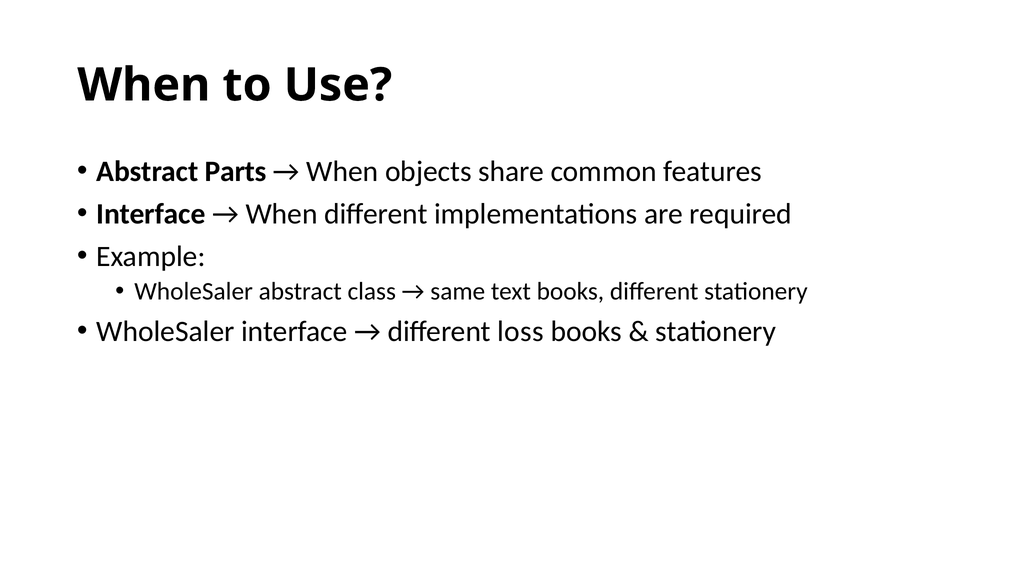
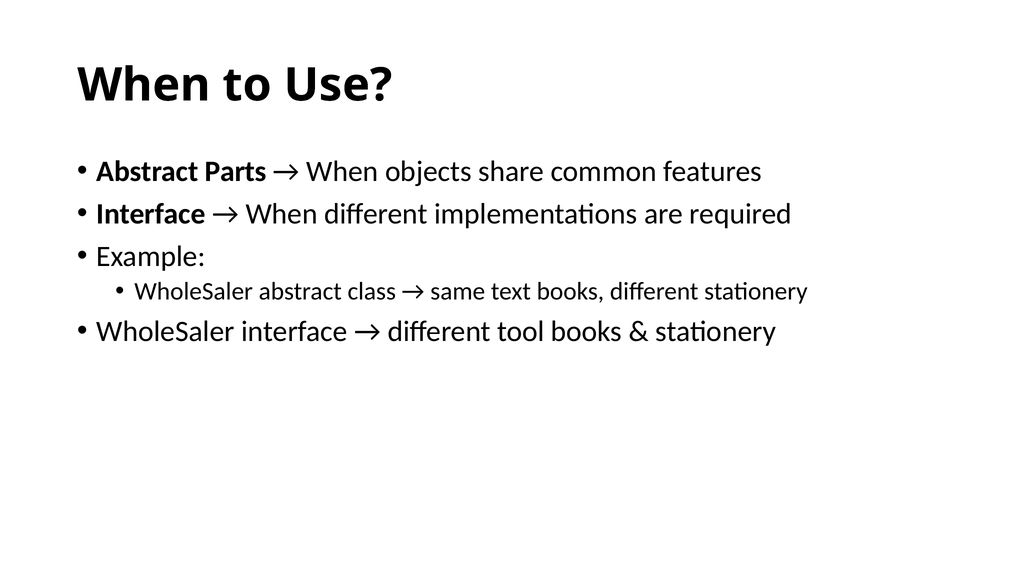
loss: loss -> tool
